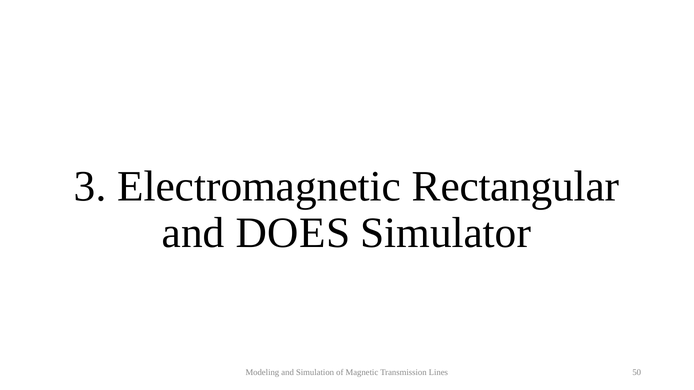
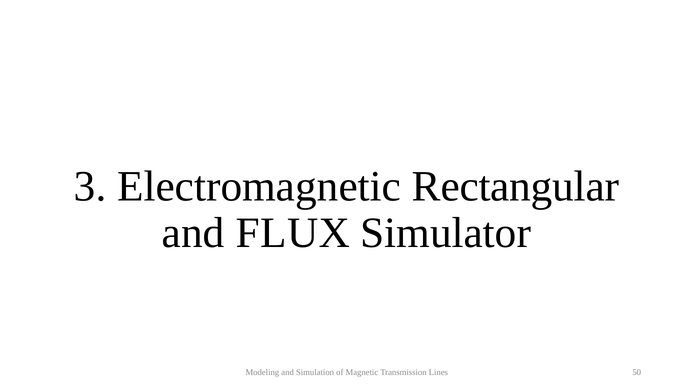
DOES: DOES -> FLUX
